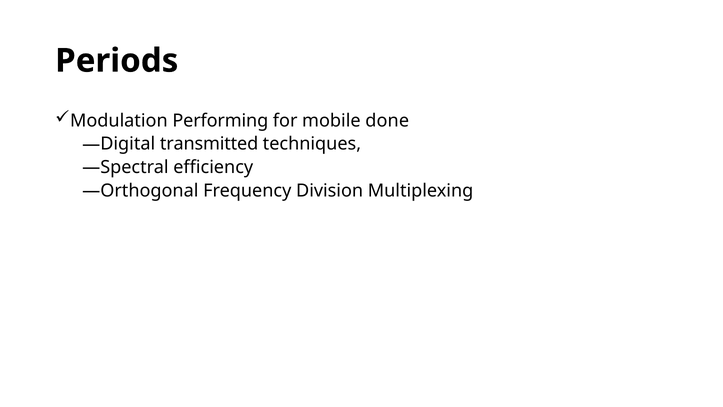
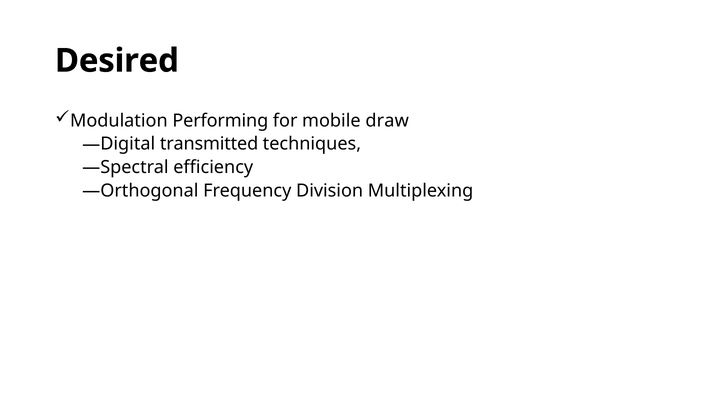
Periods: Periods -> Desired
done: done -> draw
